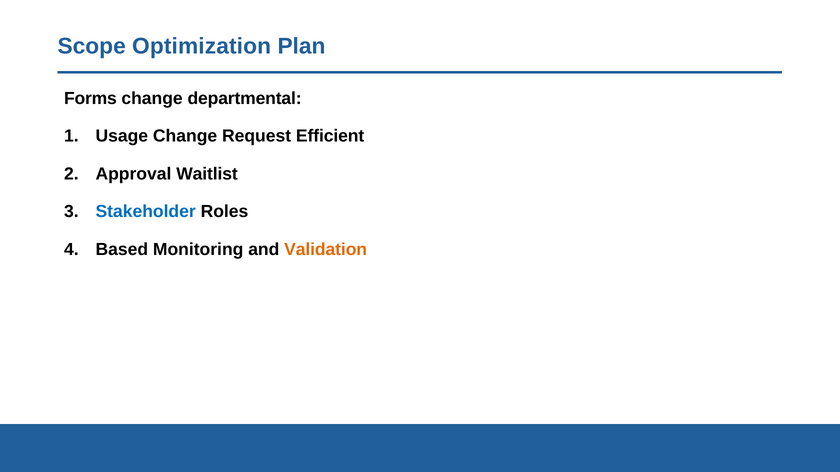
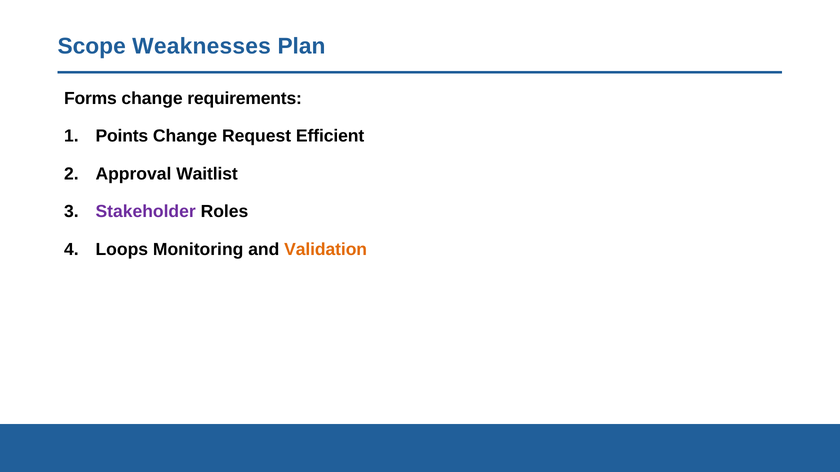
Optimization: Optimization -> Weaknesses
departmental: departmental -> requirements
Usage: Usage -> Points
Stakeholder colour: blue -> purple
Based: Based -> Loops
